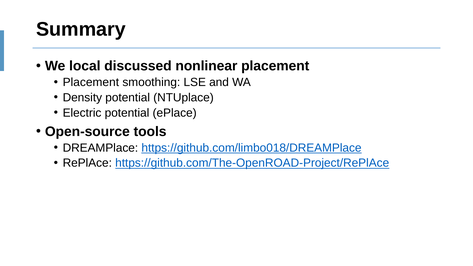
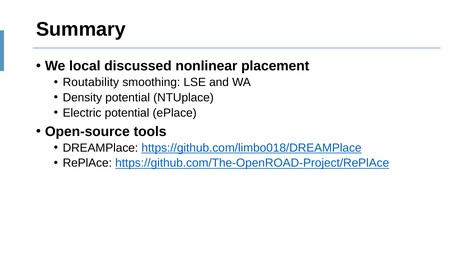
Placement at (91, 82): Placement -> Routability
